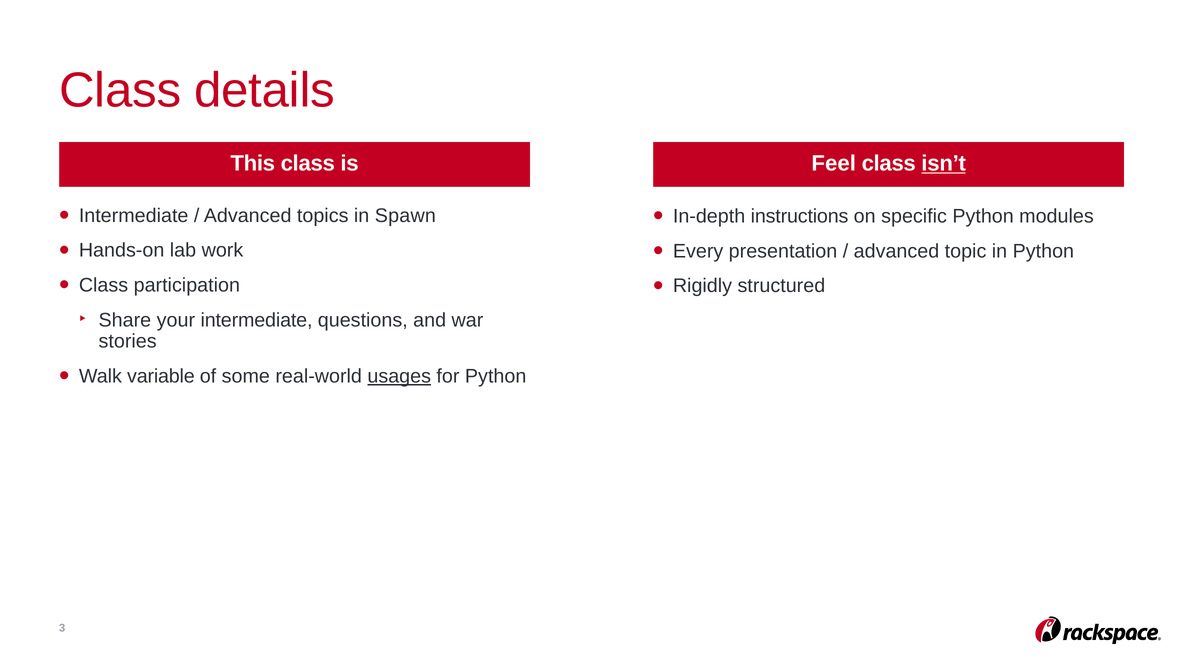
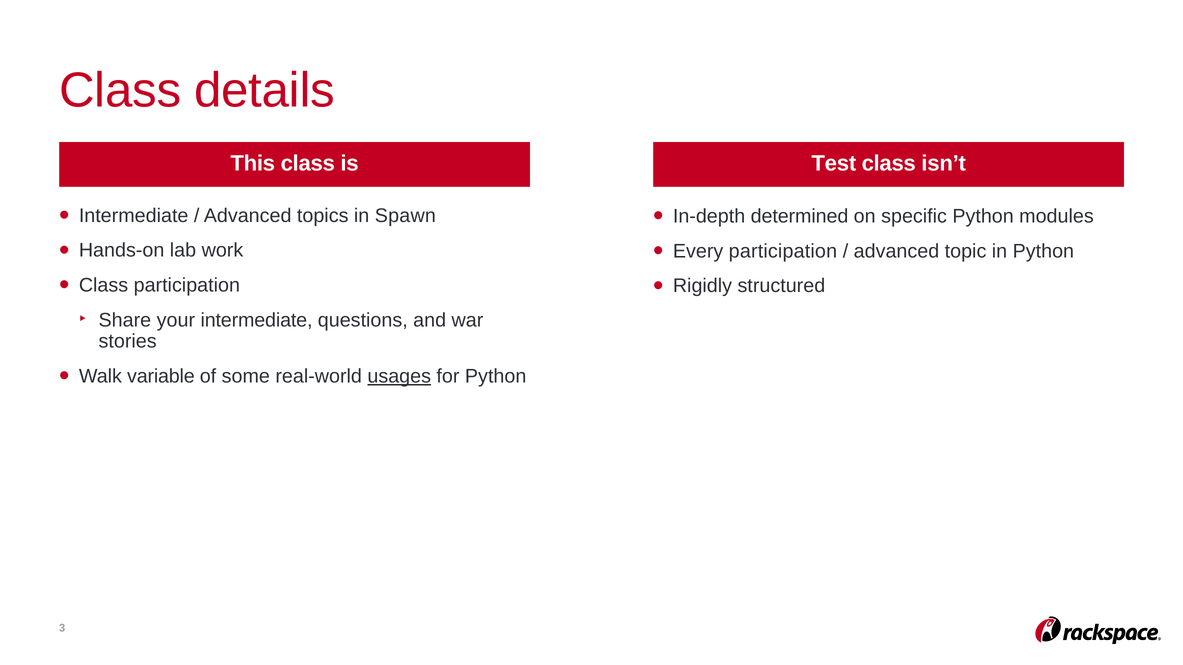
Feel: Feel -> Test
isn’t underline: present -> none
instructions: instructions -> determined
Every presentation: presentation -> participation
